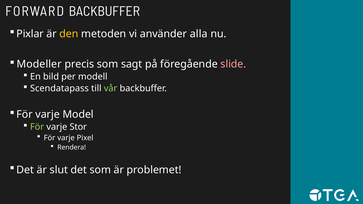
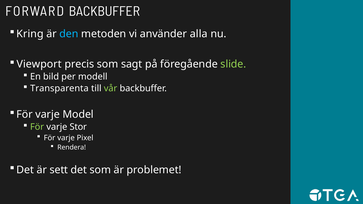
Pixlar: Pixlar -> Kring
den colour: yellow -> light blue
Modeller: Modeller -> Viewport
slide colour: pink -> light green
Scendatapass: Scendatapass -> Transparenta
slut: slut -> sett
